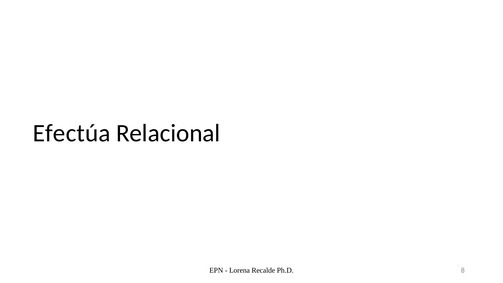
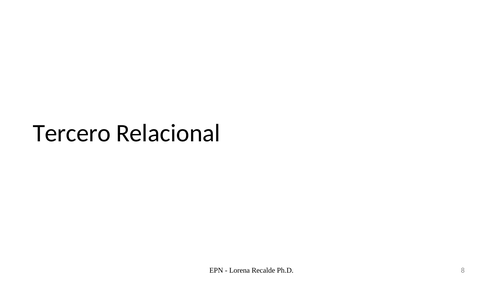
Efectúa: Efectúa -> Tercero
